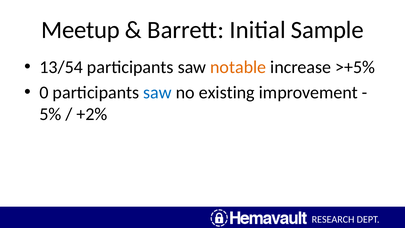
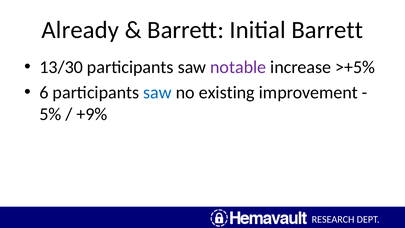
Meetup: Meetup -> Already
Initial Sample: Sample -> Barrett
13/54: 13/54 -> 13/30
notable colour: orange -> purple
0: 0 -> 6
+2%: +2% -> +9%
